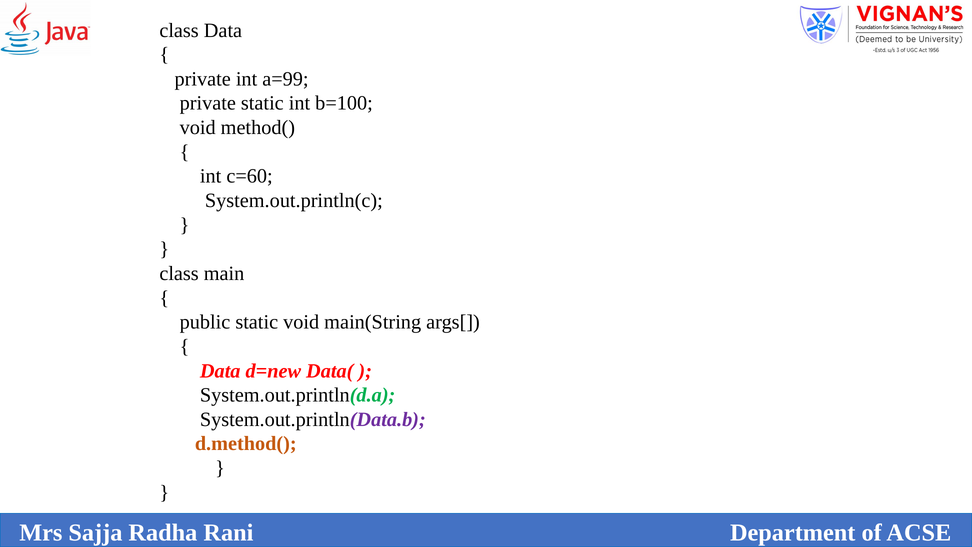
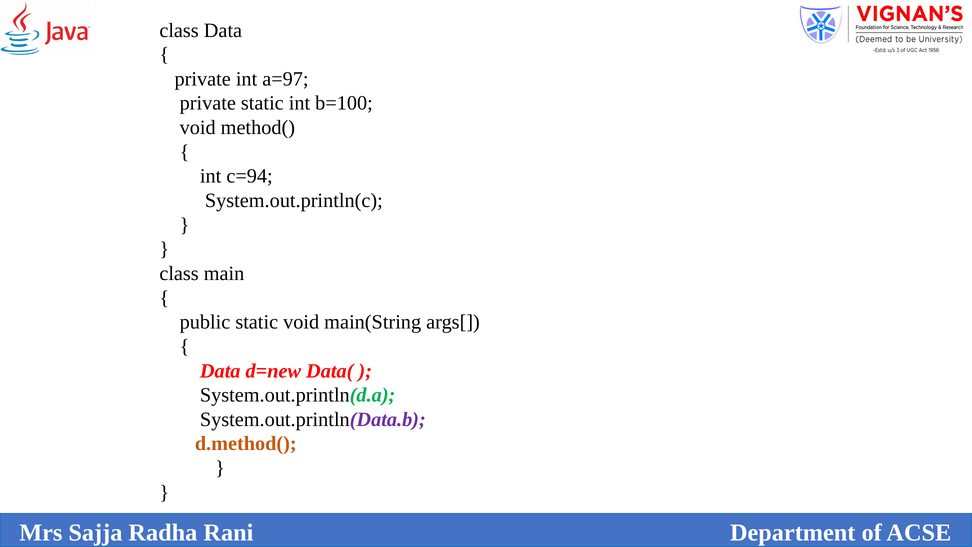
a=99: a=99 -> a=97
c=60: c=60 -> c=94
